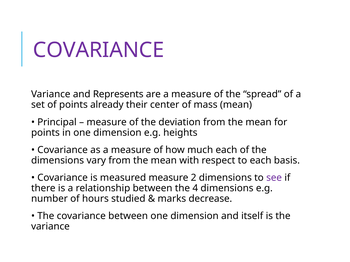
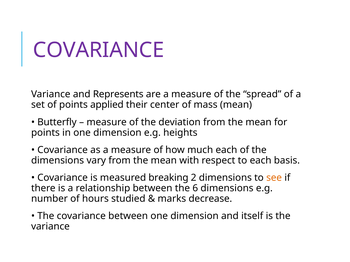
already: already -> applied
Principal: Principal -> Butterfly
measured measure: measure -> breaking
see colour: purple -> orange
4: 4 -> 6
